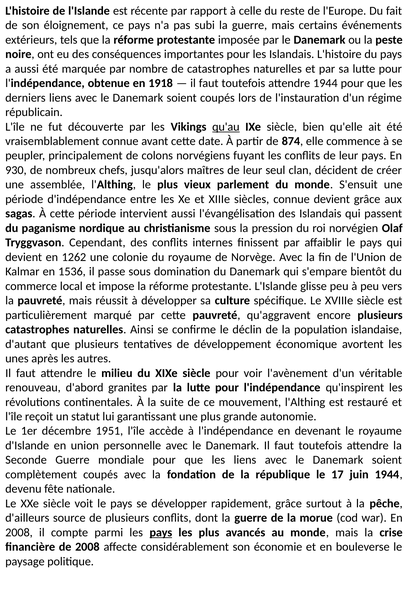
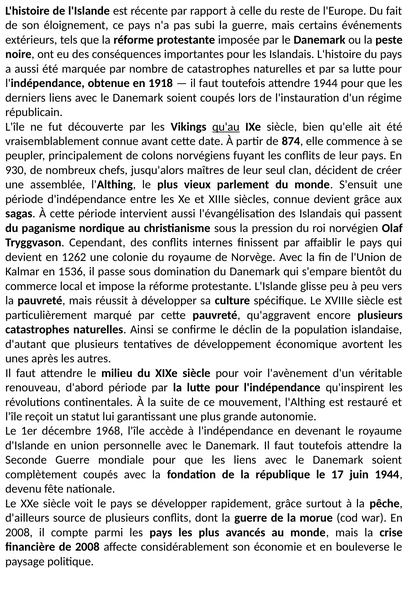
d'abord granites: granites -> période
1951: 1951 -> 1968
pays at (161, 533) underline: present -> none
